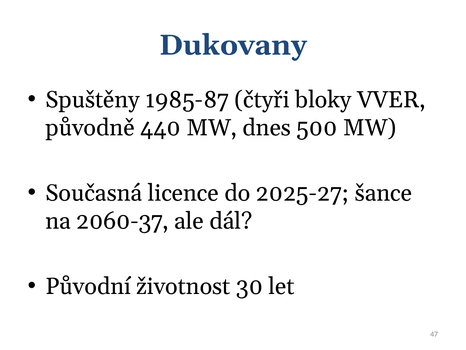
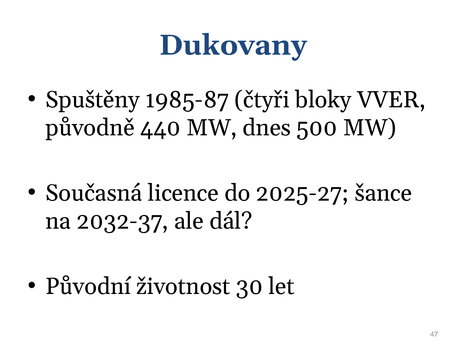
2060-37: 2060-37 -> 2032-37
